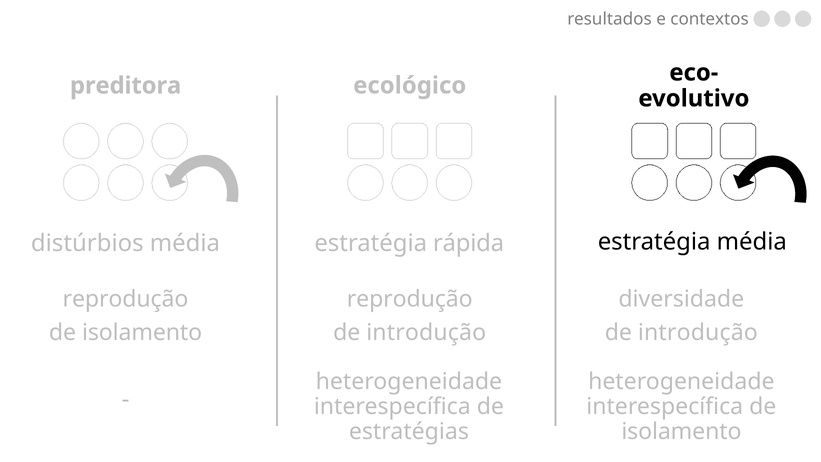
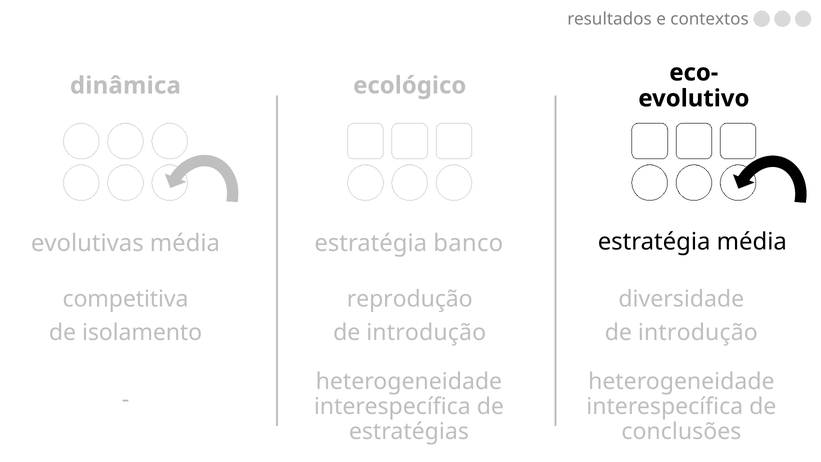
preditora: preditora -> dinâmica
distúrbios: distúrbios -> evolutivas
rápida: rápida -> banco
reprodução at (126, 299): reprodução -> competitiva
isolamento at (681, 431): isolamento -> conclusões
